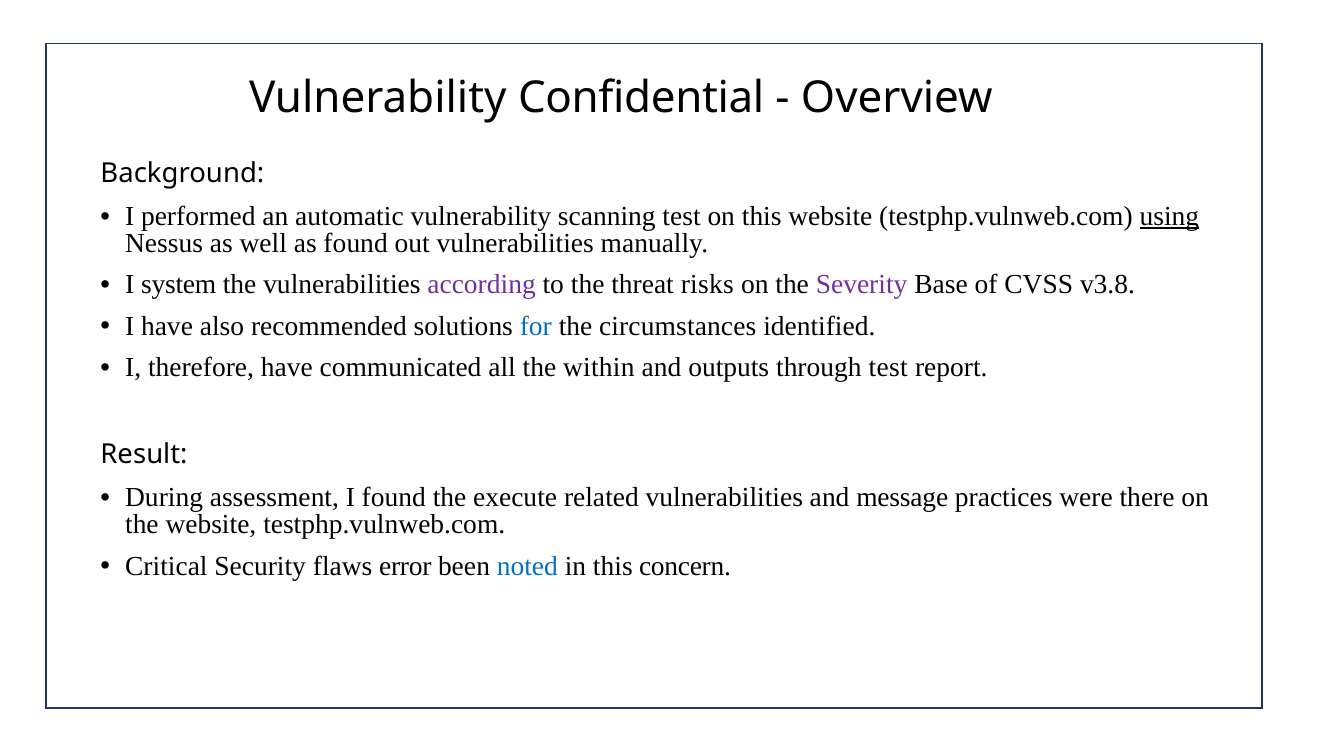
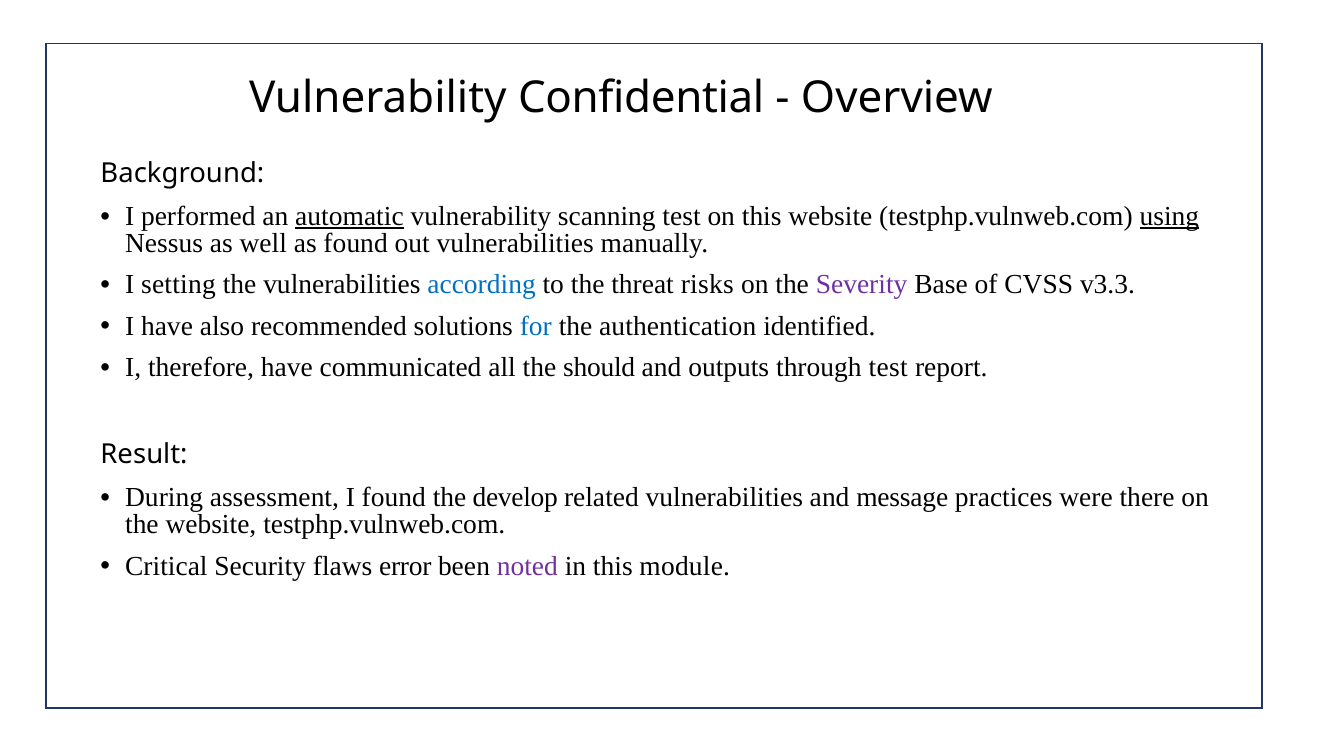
automatic underline: none -> present
system: system -> setting
according colour: purple -> blue
v3.8: v3.8 -> v3.3
circumstances: circumstances -> authentication
within: within -> should
execute: execute -> develop
noted colour: blue -> purple
concern: concern -> module
